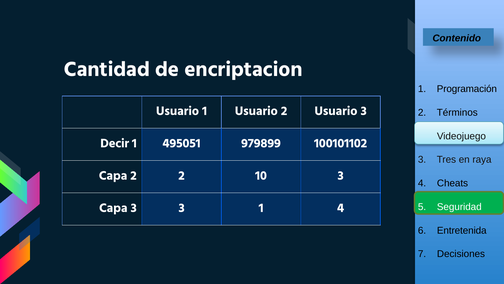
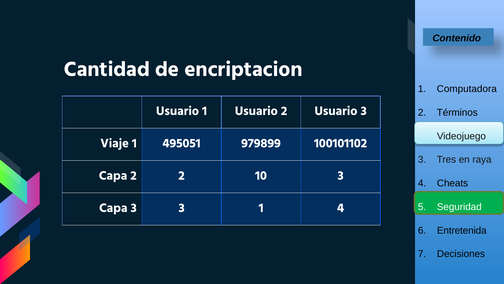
Programación: Programación -> Computadora
Decir: Decir -> Viaje
